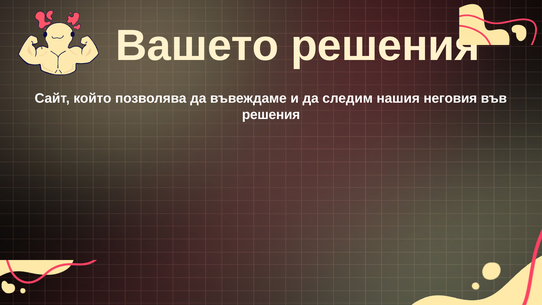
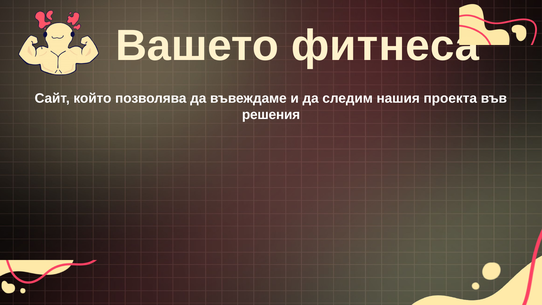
Вашето решения: решения -> фитнеса
неговия: неговия -> проекта
